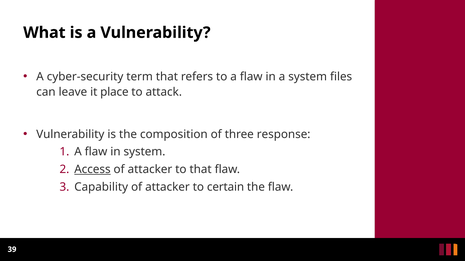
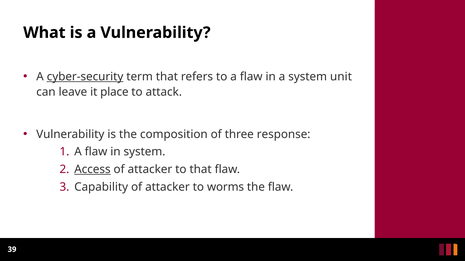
cyber-security underline: none -> present
files: files -> unit
certain: certain -> worms
